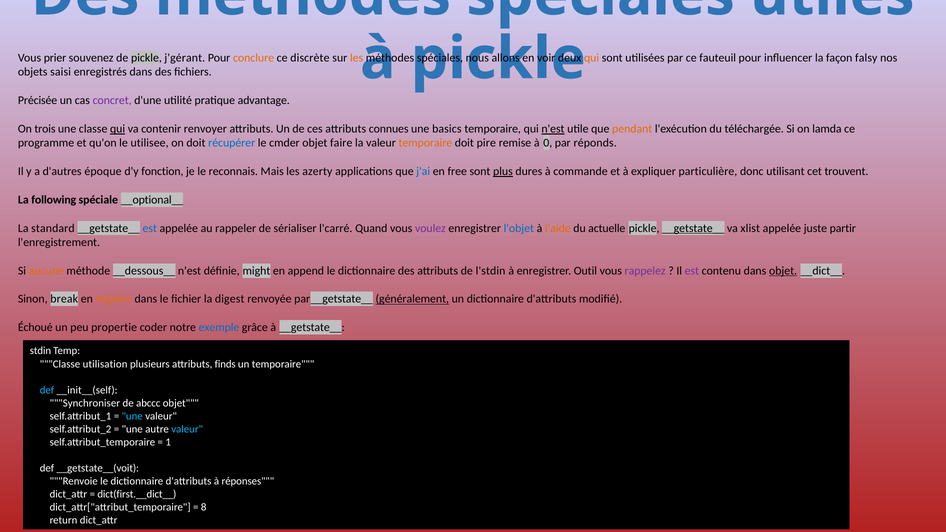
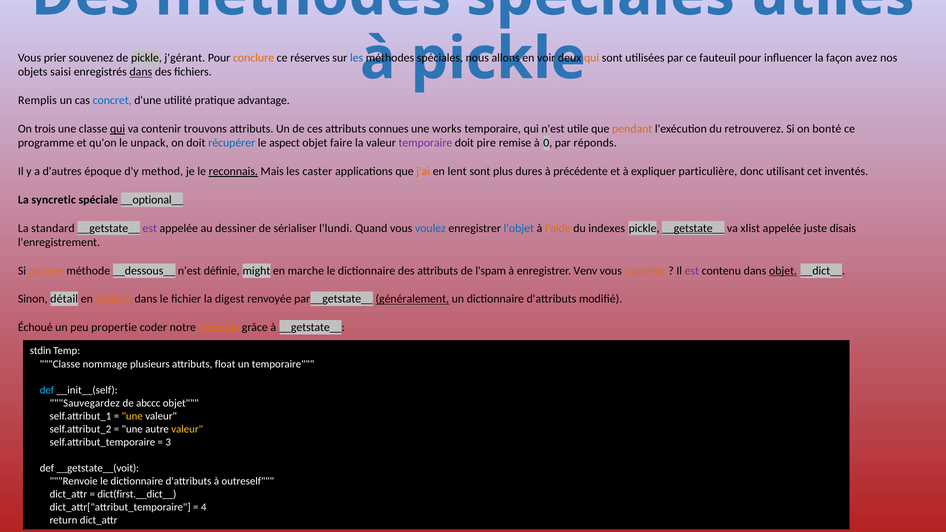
discrète: discrète -> réserves
les at (357, 58) colour: orange -> blue
falsy: falsy -> avez
dans at (141, 72) underline: none -> present
Précisée: Précisée -> Remplis
concret colour: purple -> blue
renvoyer: renvoyer -> trouvons
basics: basics -> works
n'est at (553, 129) underline: present -> none
téléchargée: téléchargée -> retrouverez
lamda: lamda -> bonté
utilisee: utilisee -> unpack
cmder: cmder -> aspect
temporaire at (425, 143) colour: orange -> purple
fonction: fonction -> method
reconnais underline: none -> present
azerty: azerty -> caster
j'ai colour: blue -> orange
free: free -> lent
plus underline: present -> none
commande: commande -> précédente
trouvent: trouvent -> inventés
following: following -> syncretic
est at (150, 228) colour: blue -> purple
rappeler: rappeler -> dessiner
l'carré: l'carré -> l'lundi
voulez colour: purple -> blue
actuelle: actuelle -> indexes
partir: partir -> disais
append: append -> marche
l'stdin: l'stdin -> l'spam
Outil: Outil -> Venv
rappelez colour: purple -> orange
break: break -> détail
exemple colour: blue -> orange
utilisation: utilisation -> nommage
finds: finds -> float
Synchroniser: Synchroniser -> Sauvegardez
une at (132, 416) colour: light blue -> yellow
valeur at (187, 429) colour: light blue -> yellow
1: 1 -> 3
réponses: réponses -> outreself
8: 8 -> 4
